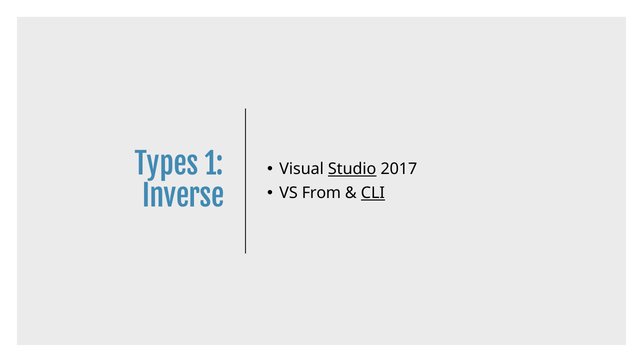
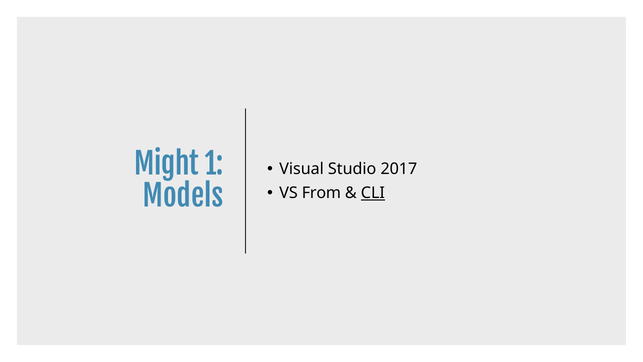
Types: Types -> Might
Studio underline: present -> none
Inverse: Inverse -> Models
